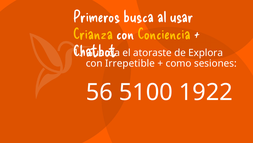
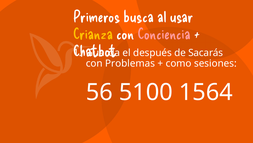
Conciencia colour: yellow -> pink
atoraste: atoraste -> después
Explora: Explora -> Sacarás
Irrepetible: Irrepetible -> Problemas
1922: 1922 -> 1564
